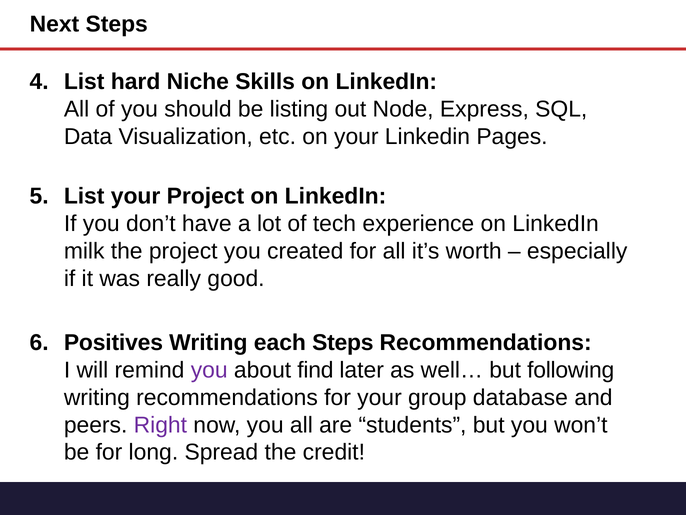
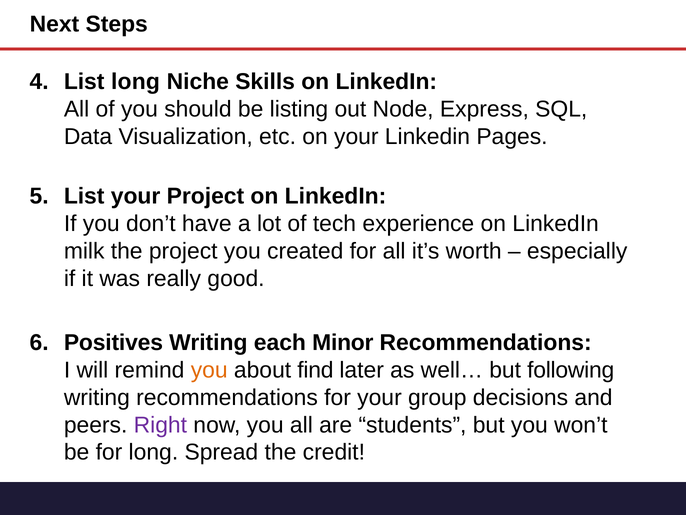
List hard: hard -> long
each Steps: Steps -> Minor
you at (209, 370) colour: purple -> orange
database: database -> decisions
